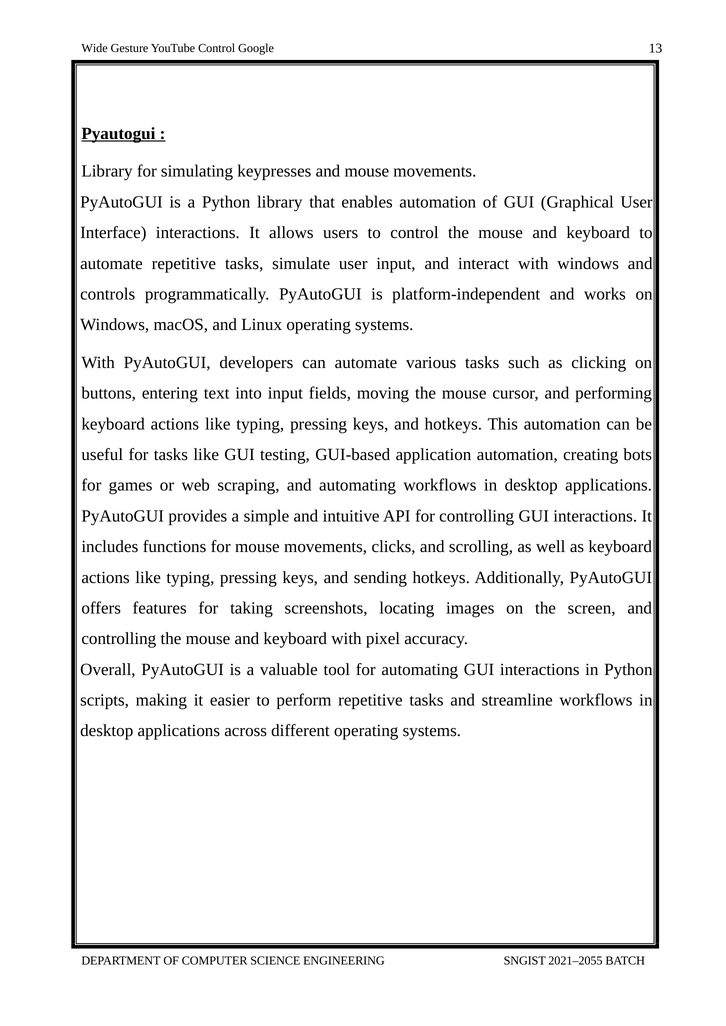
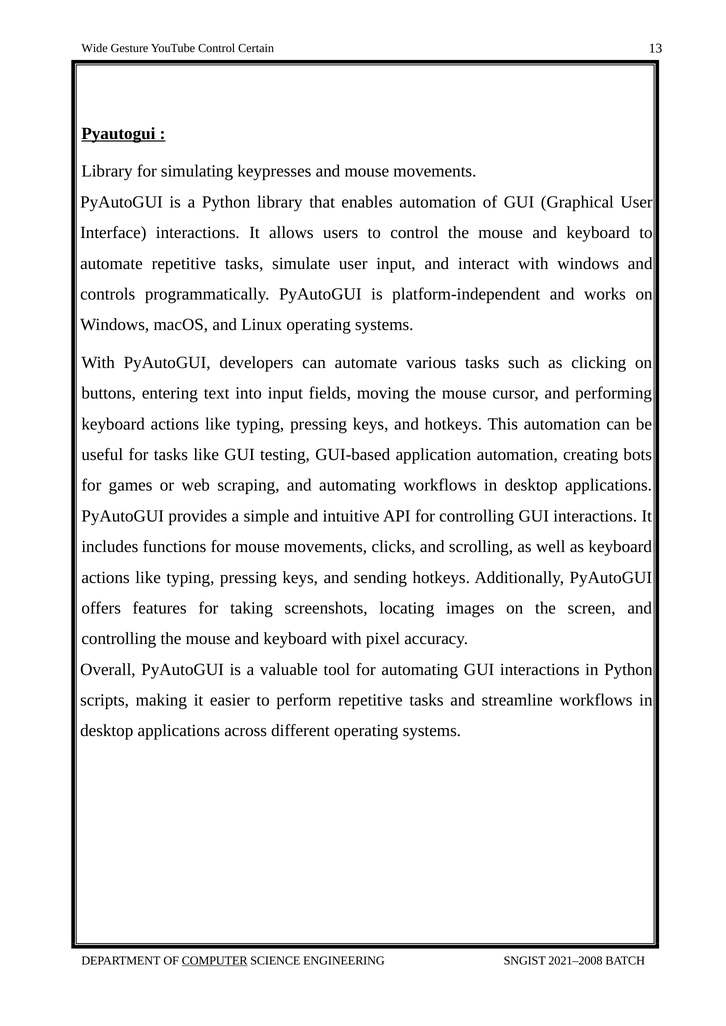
Google: Google -> Certain
COMPUTER underline: none -> present
2021–2055: 2021–2055 -> 2021–2008
